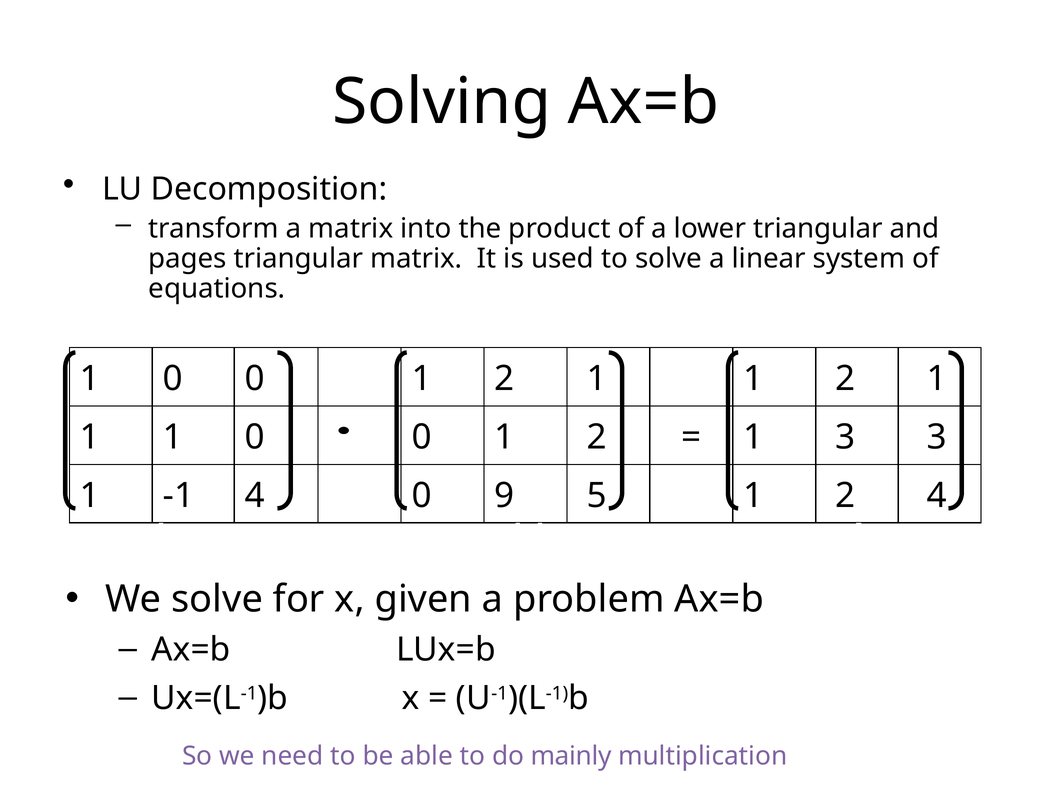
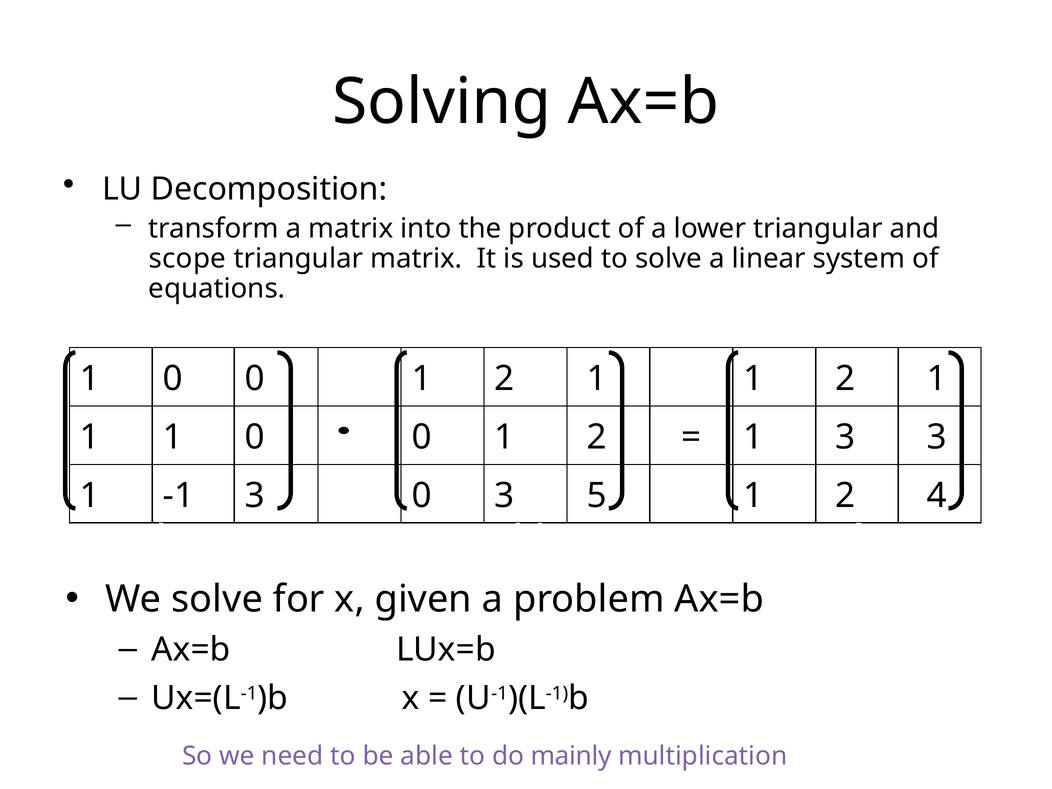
pages: pages -> scope
-1 4: 4 -> 3
0 9: 9 -> 3
